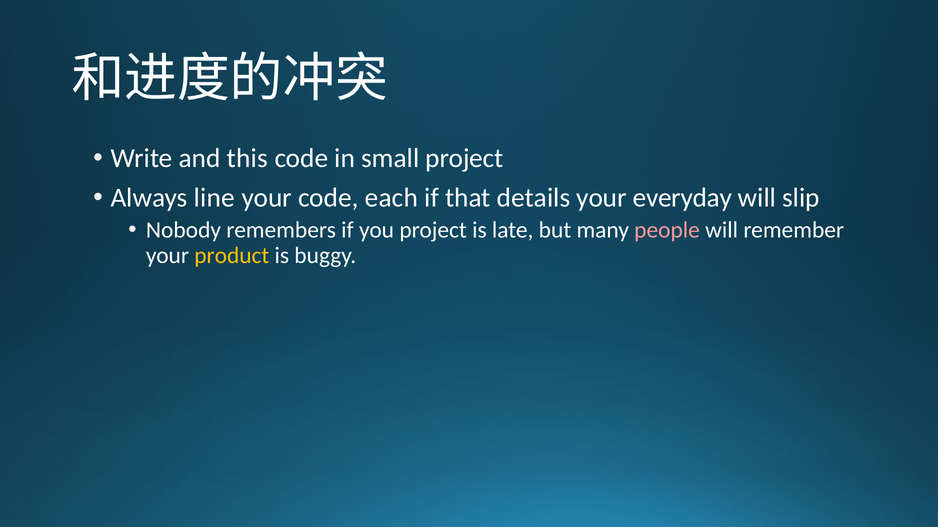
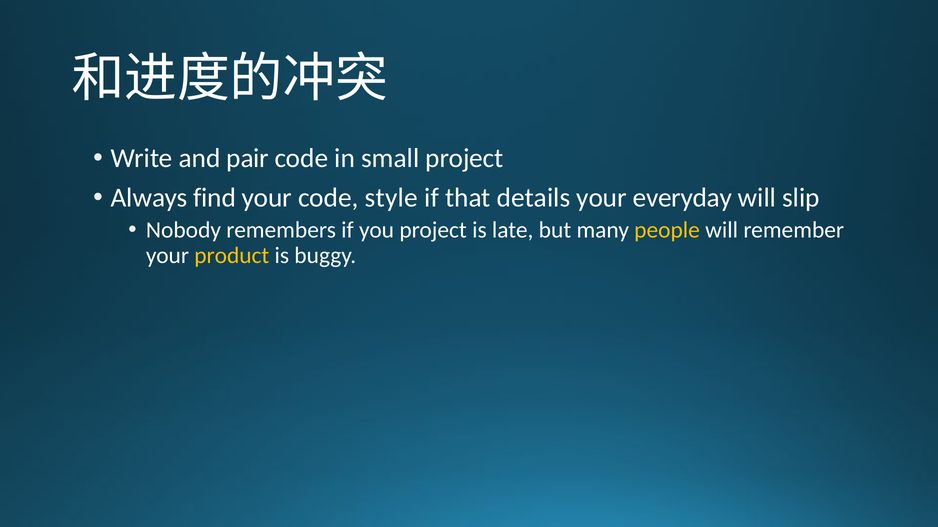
this: this -> pair
line: line -> find
each: each -> style
people colour: pink -> yellow
